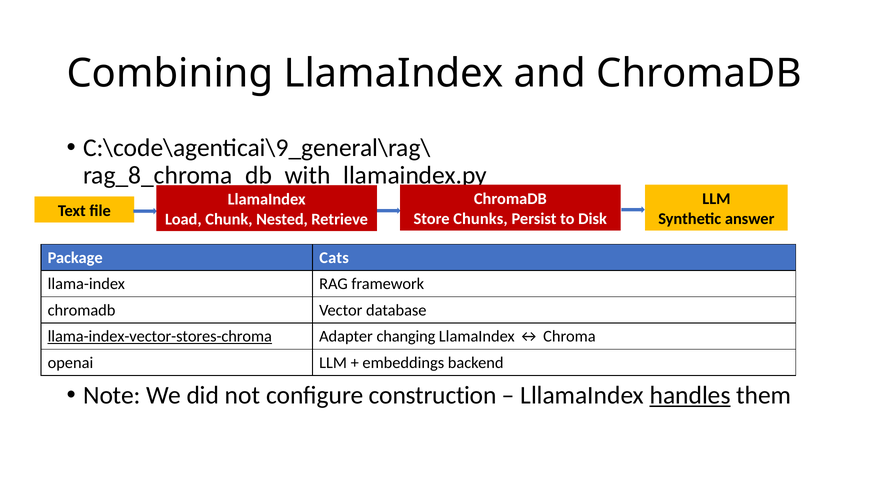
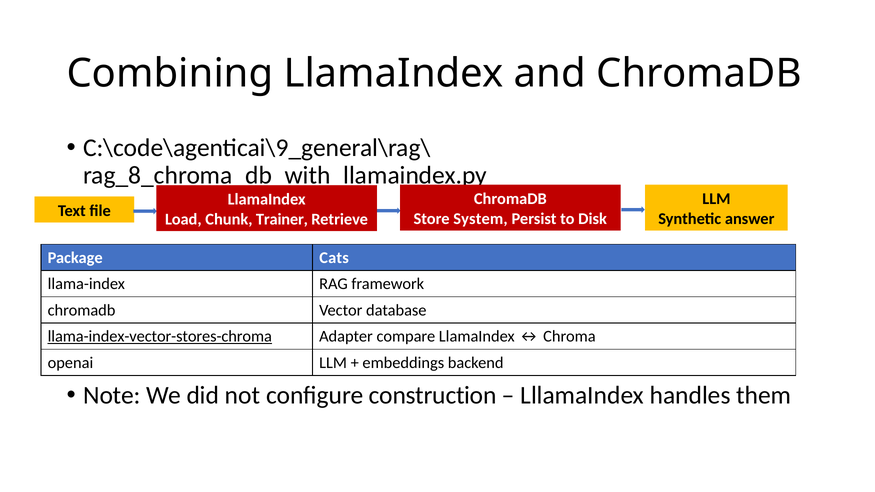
Chunks: Chunks -> System
Nested: Nested -> Trainer
changing: changing -> compare
handles underline: present -> none
